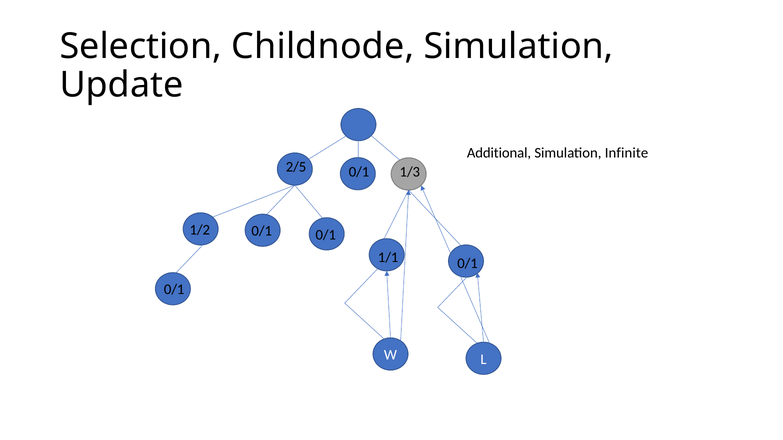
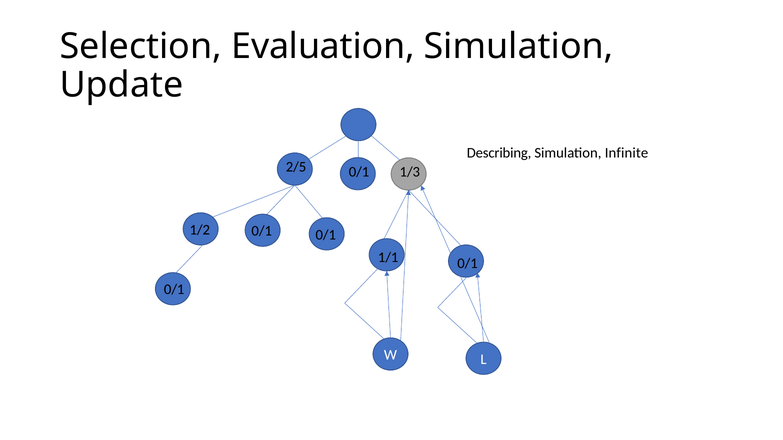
Childnode: Childnode -> Evaluation
Additional: Additional -> Describing
